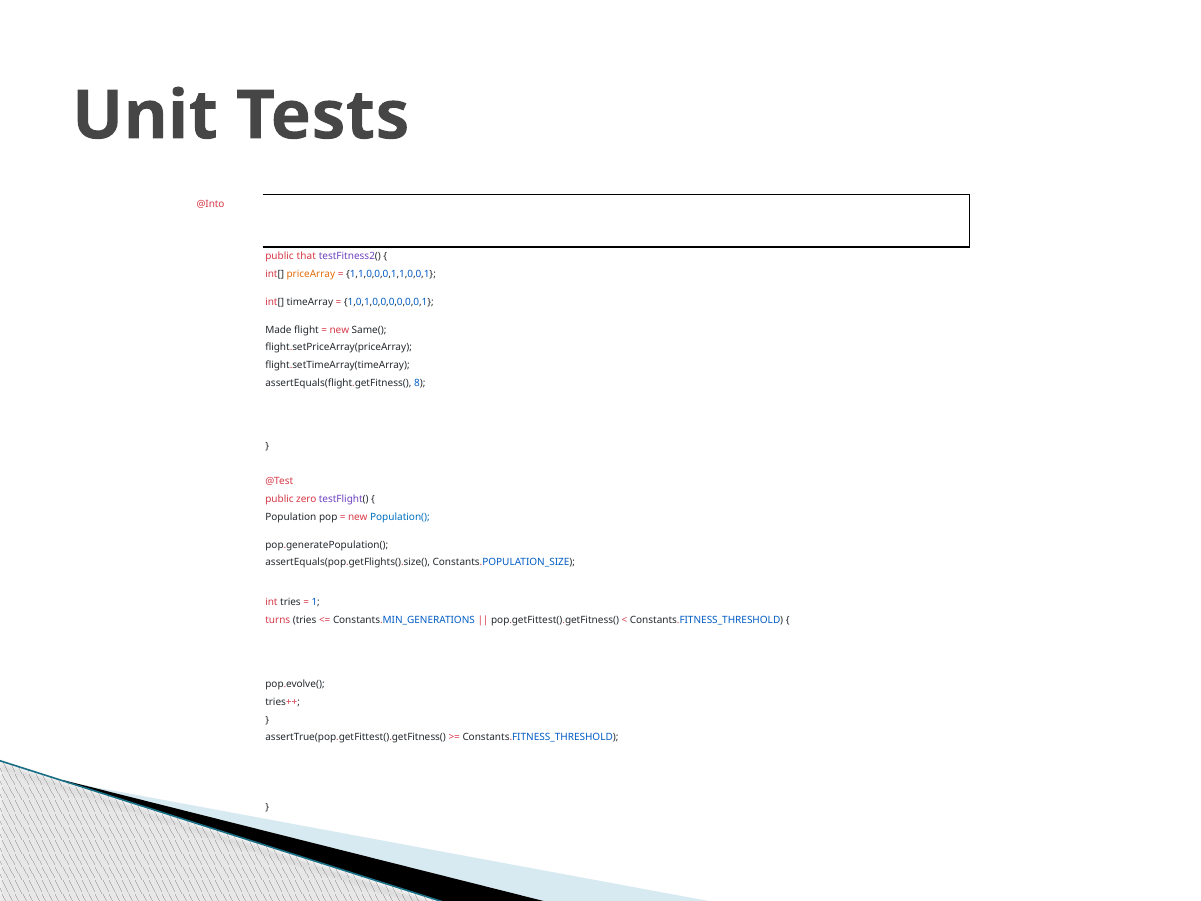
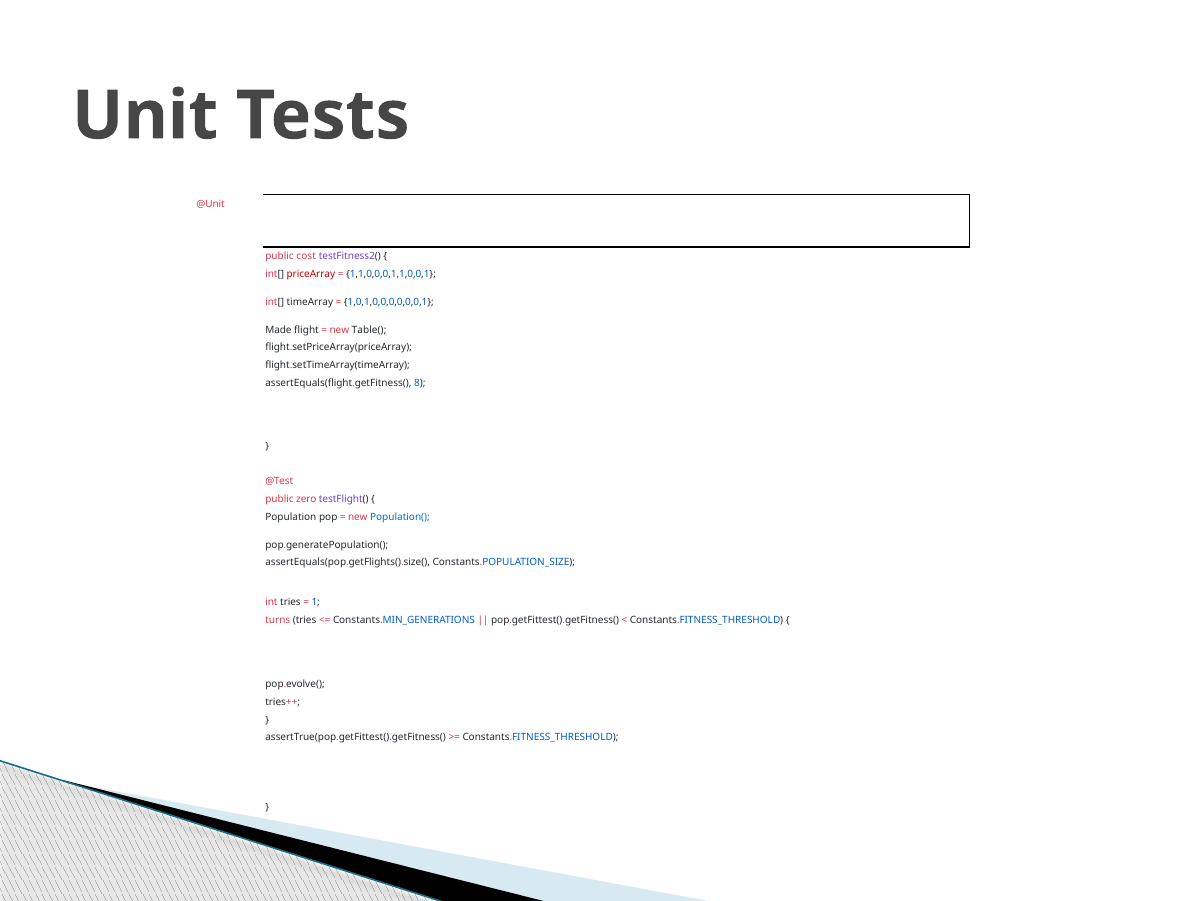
@Into: @Into -> @Unit
that: that -> cost
priceArray colour: orange -> red
Same(: Same( -> Table(
